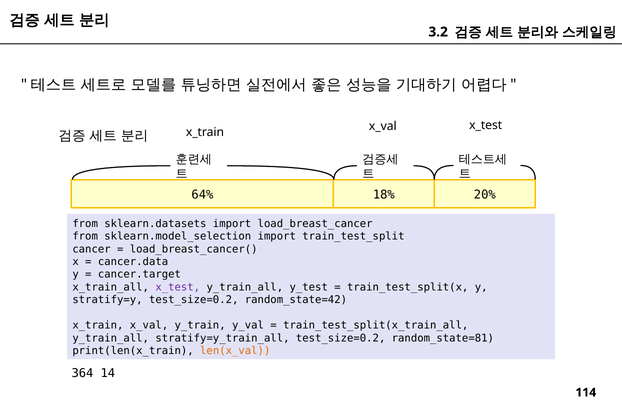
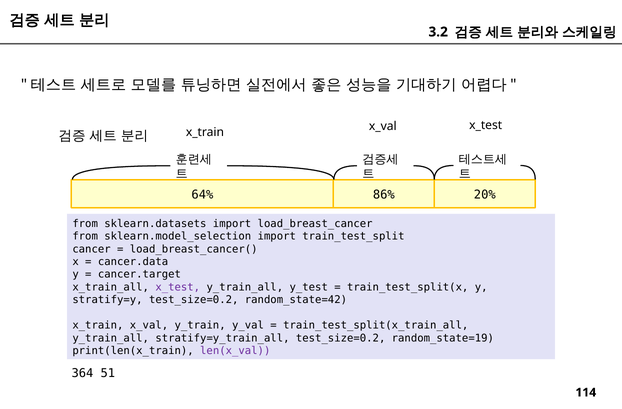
18%: 18% -> 86%
random_state=81: random_state=81 -> random_state=19
len(x_val colour: orange -> purple
14: 14 -> 51
